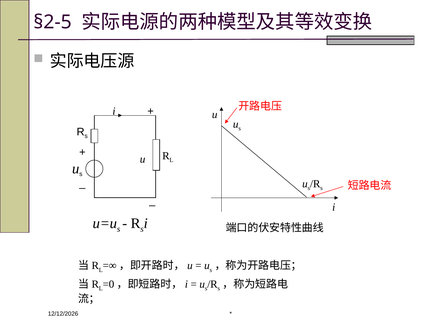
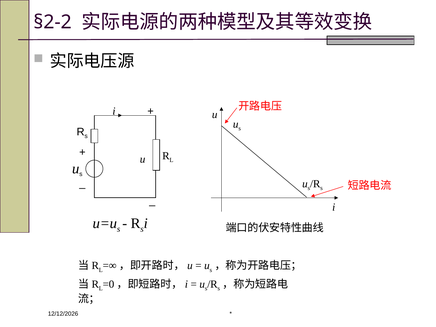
§2-5: §2-5 -> §2-2
